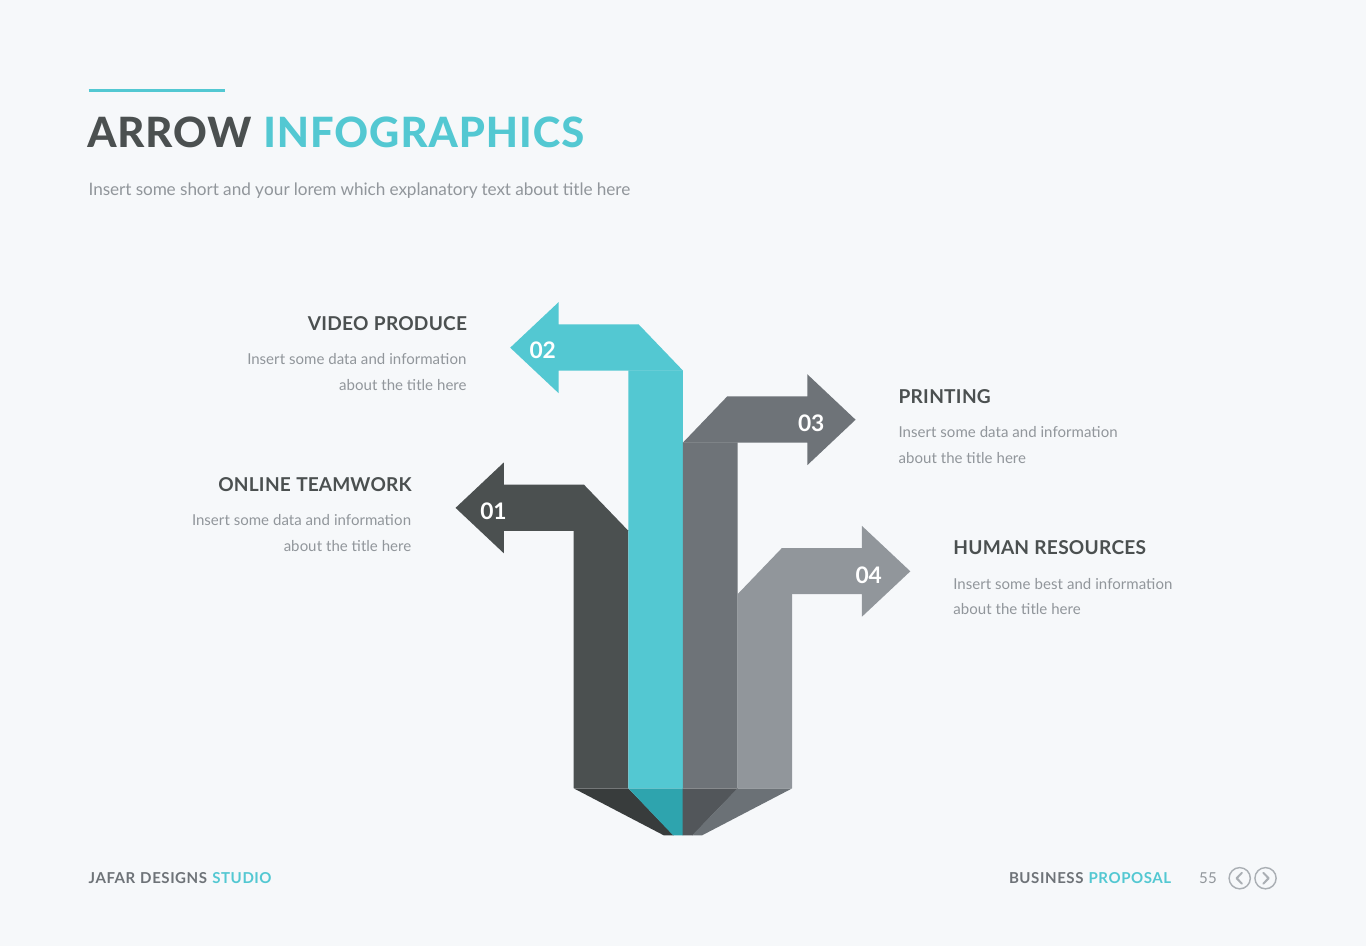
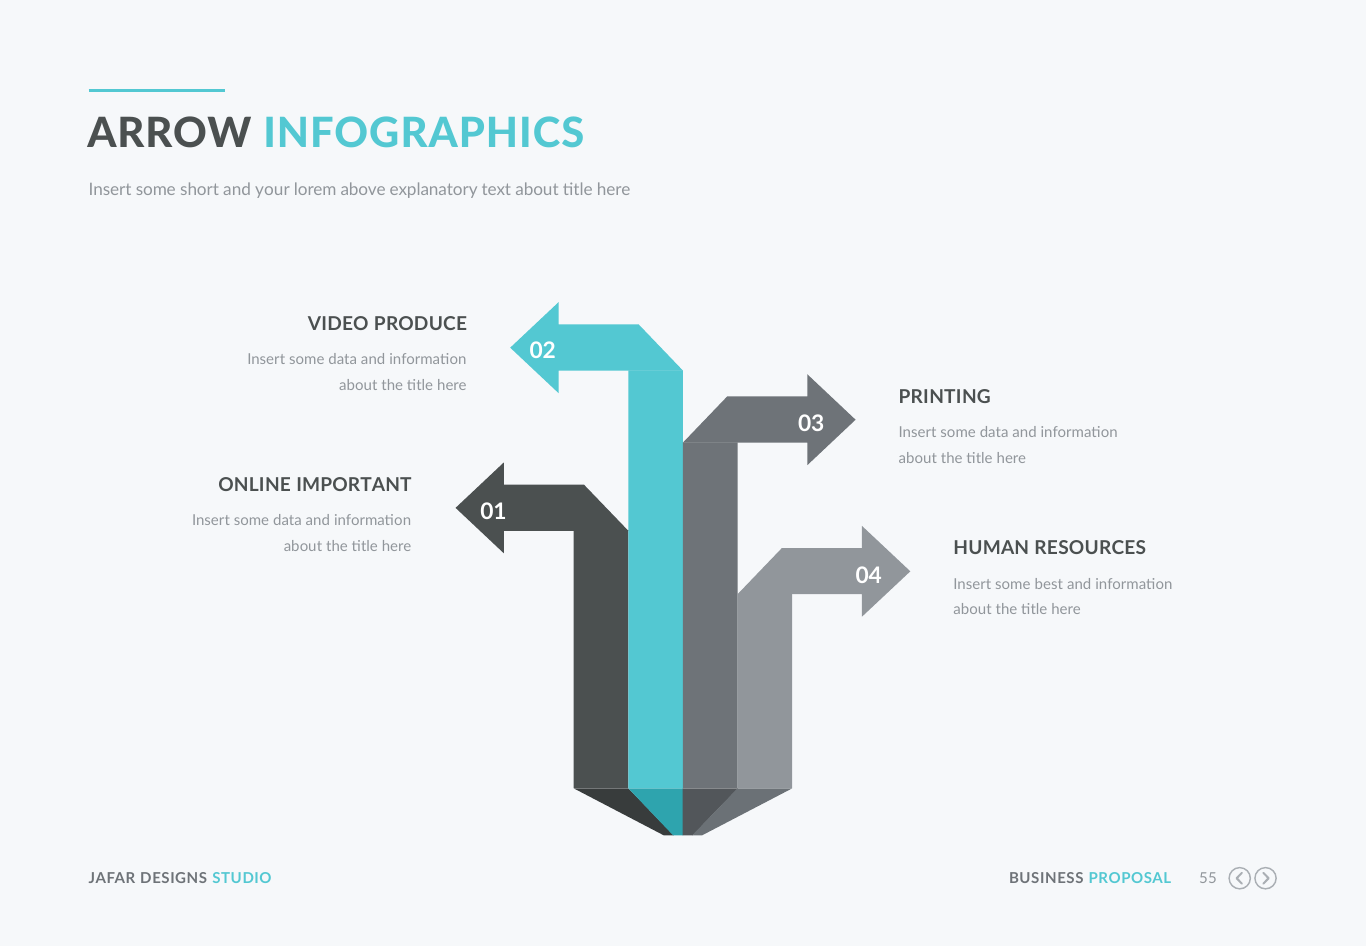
which: which -> above
TEAMWORK: TEAMWORK -> IMPORTANT
